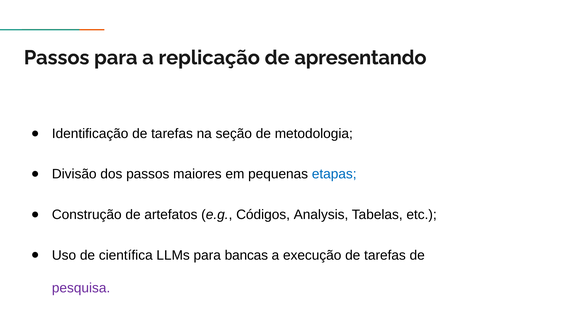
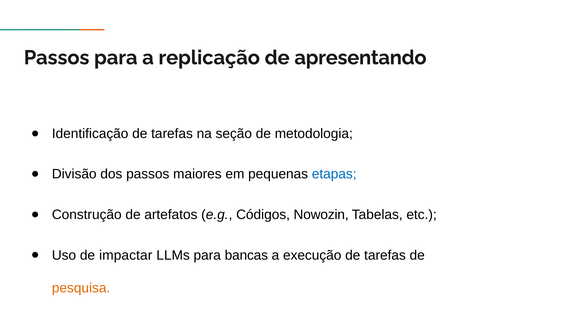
Analysis: Analysis -> Nowozin
científica: científica -> impactar
pesquisa colour: purple -> orange
